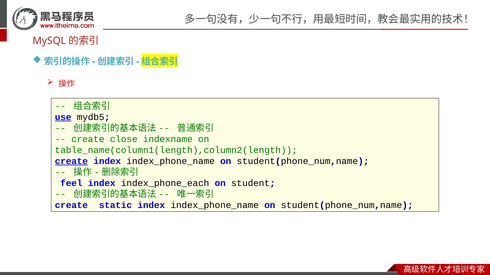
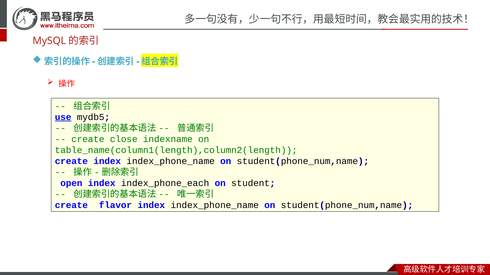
create at (71, 161) underline: present -> none
feel: feel -> open
static: static -> flavor
